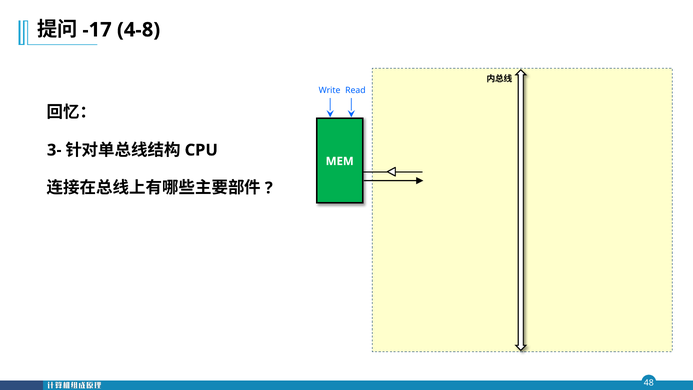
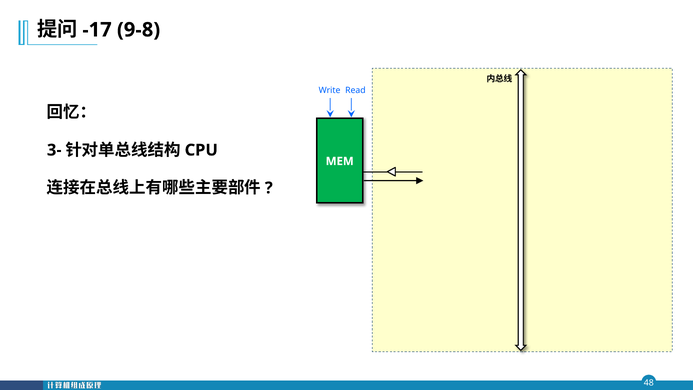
4-8: 4-8 -> 9-8
